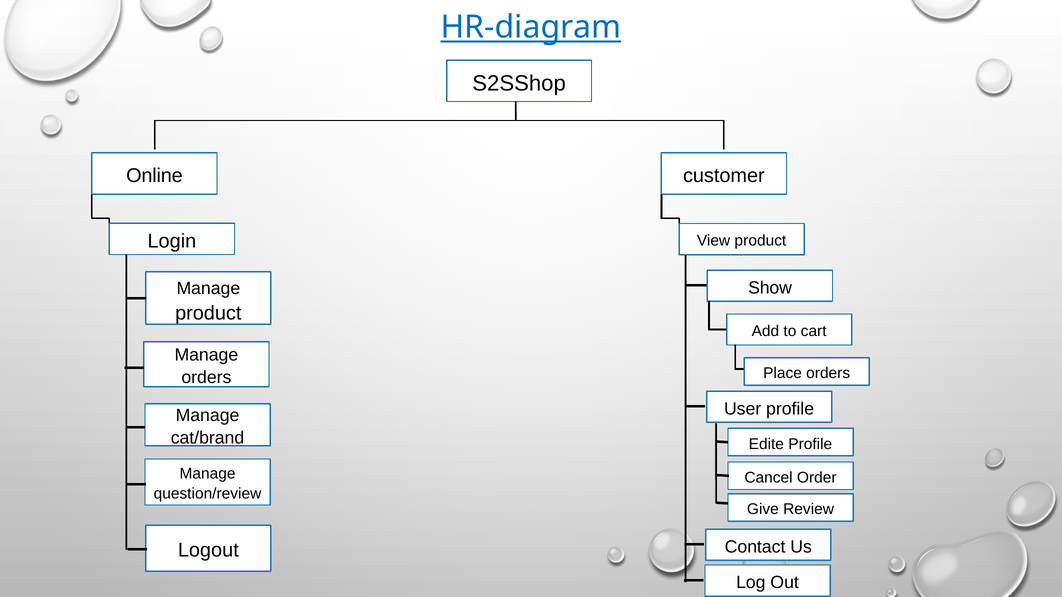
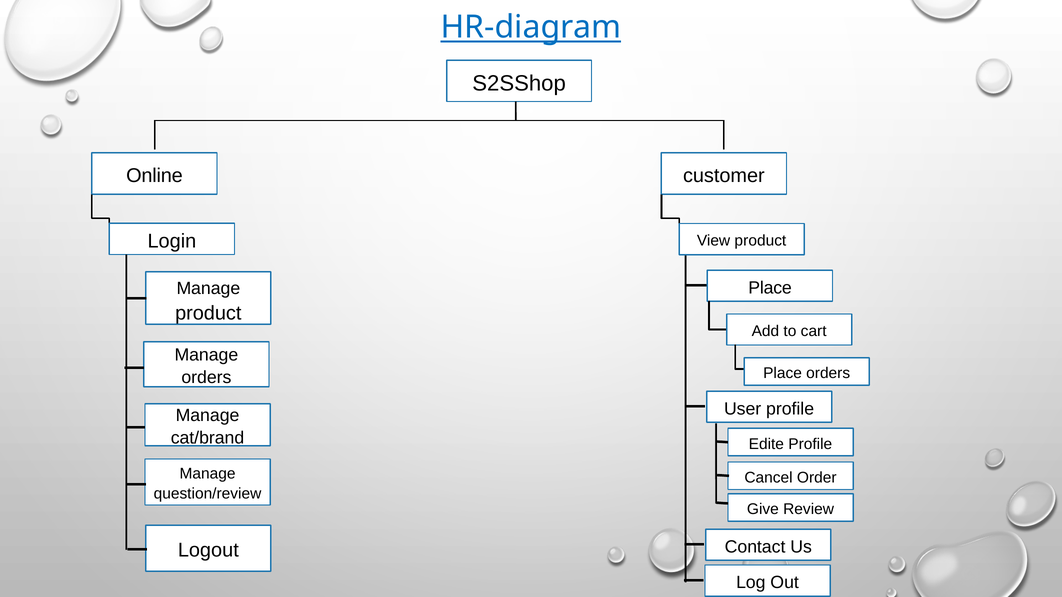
Show at (770, 288): Show -> Place
